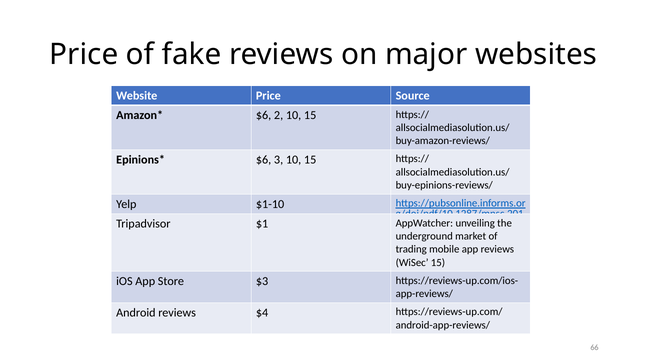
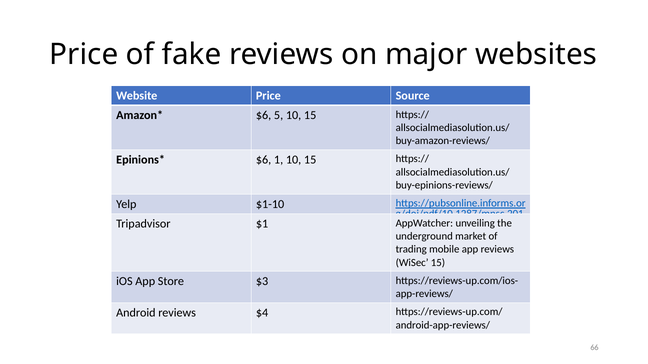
2: 2 -> 5
3: 3 -> 1
